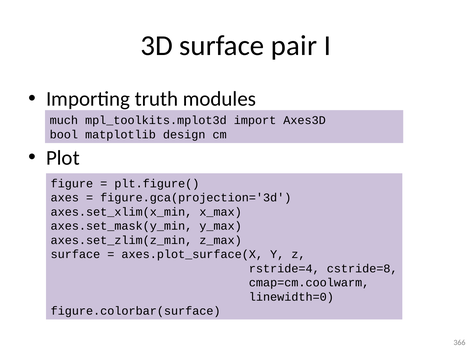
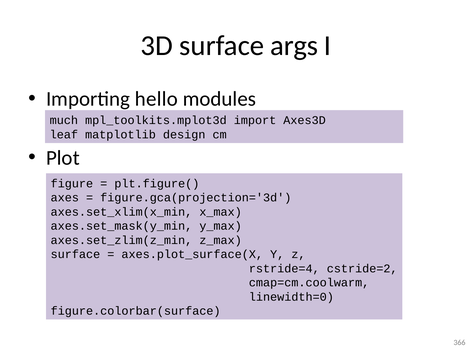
pair: pair -> args
truth: truth -> hello
bool: bool -> leaf
cstride=8: cstride=8 -> cstride=2
